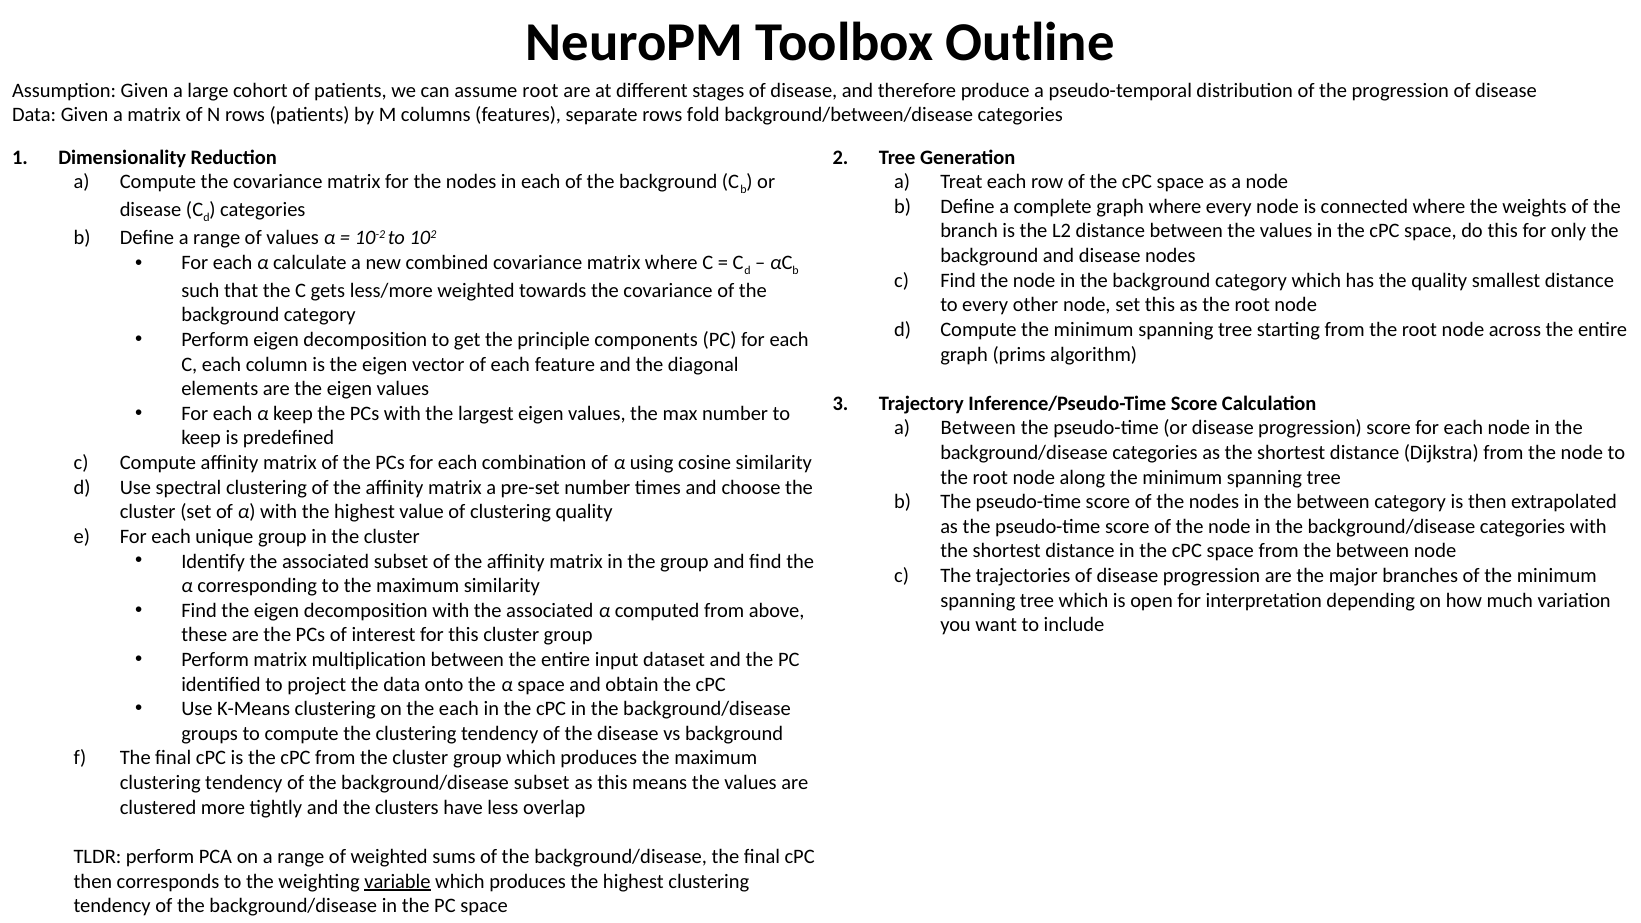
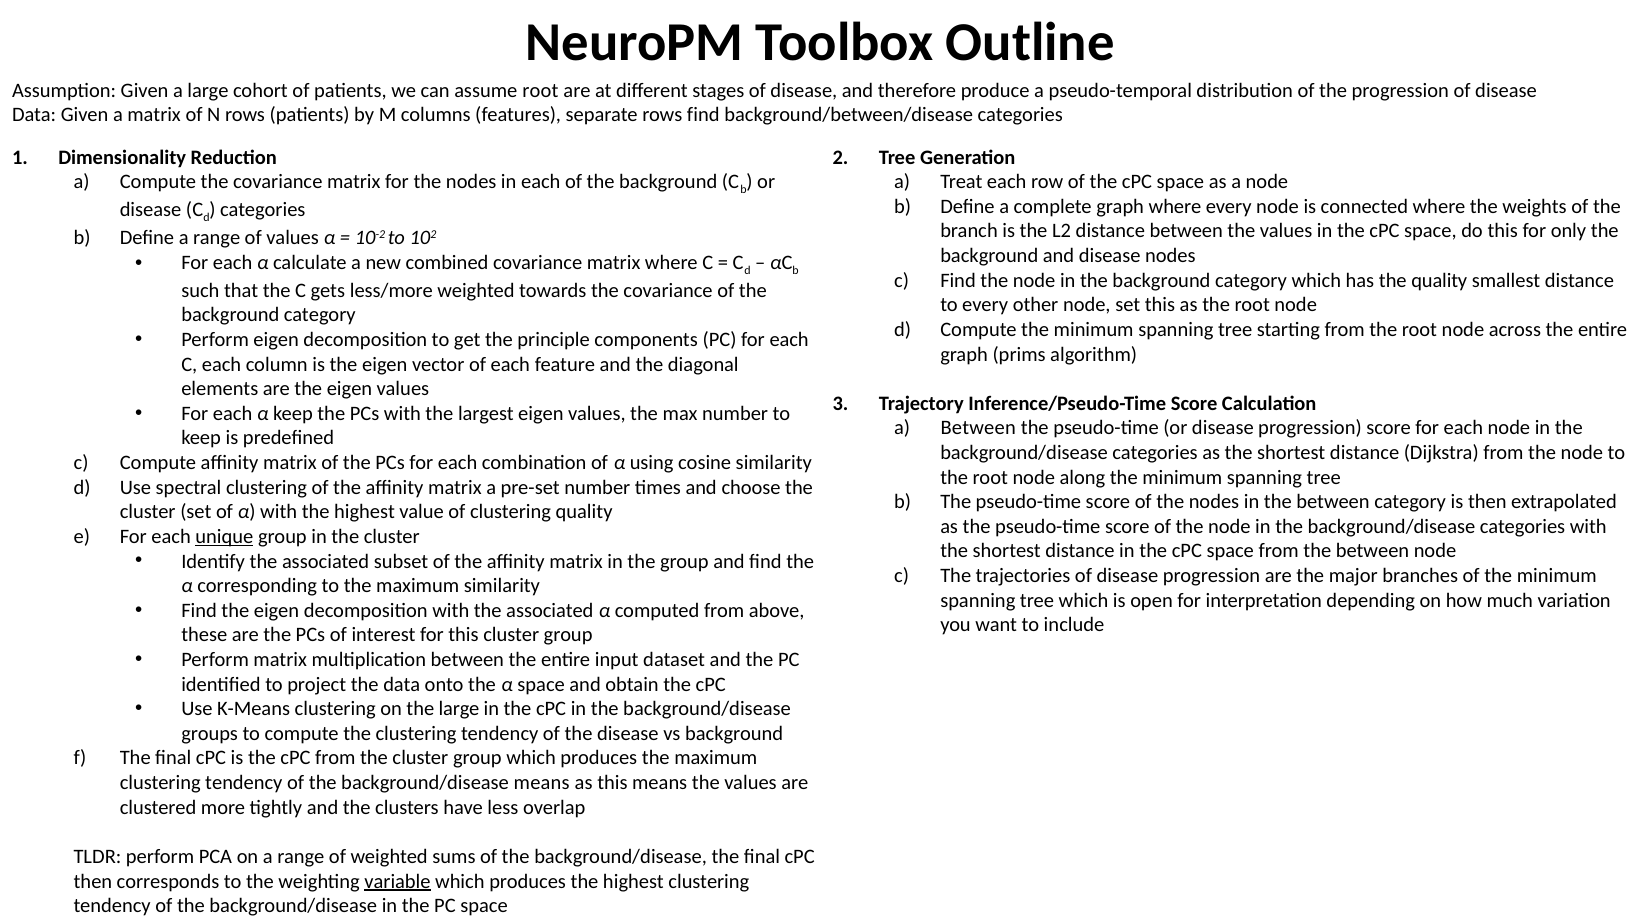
rows fold: fold -> find
unique underline: none -> present
the each: each -> large
background/disease subset: subset -> means
